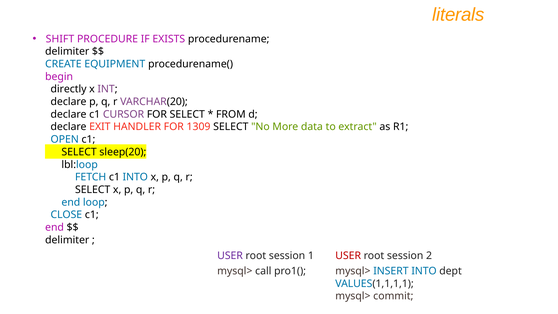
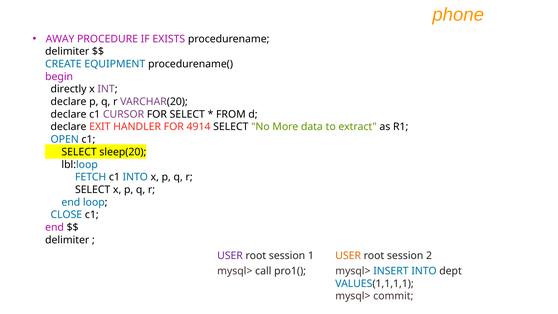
literals: literals -> phone
SHIFT: SHIFT -> AWAY
1309: 1309 -> 4914
USER at (348, 256) colour: red -> orange
